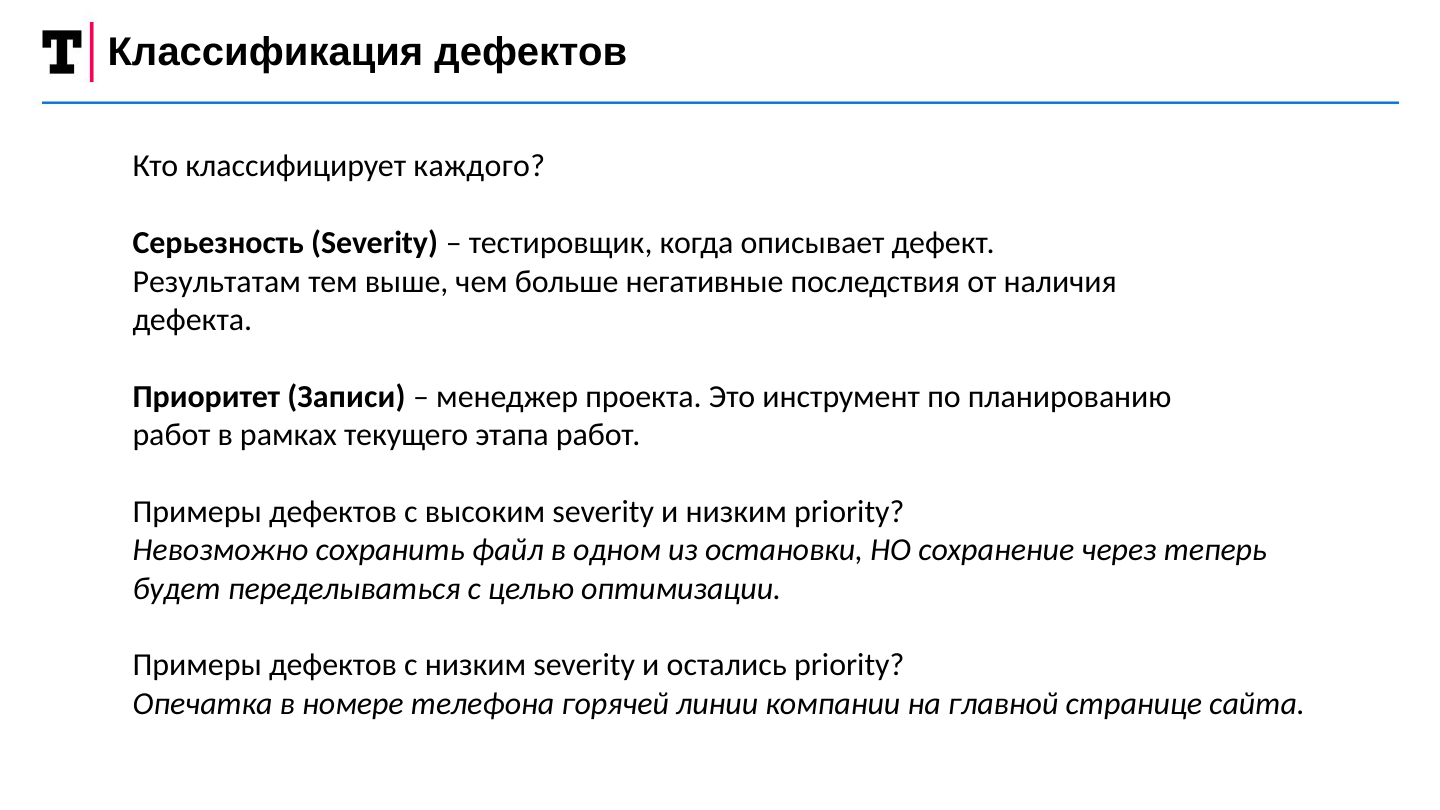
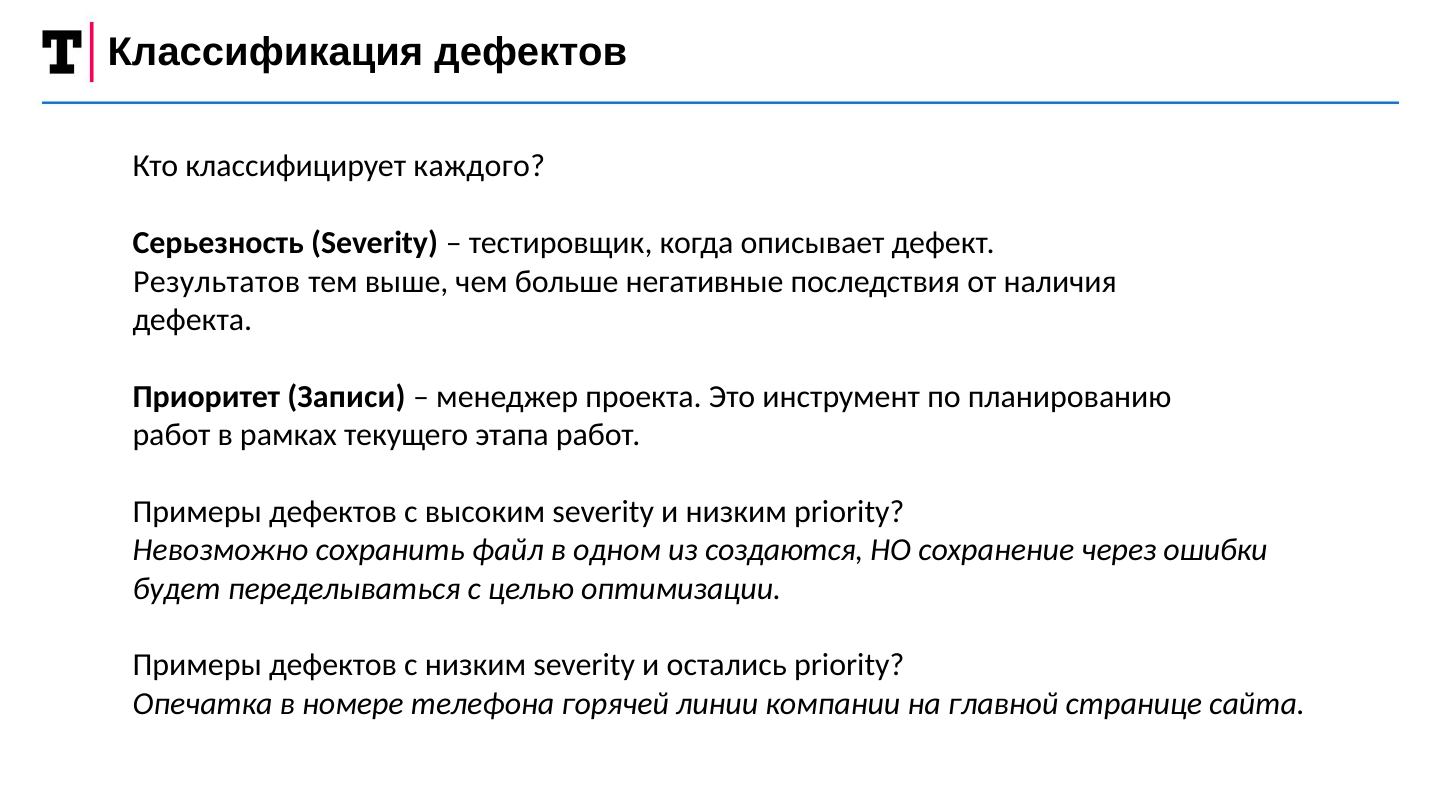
Результатам: Результатам -> Результатов
остановки: остановки -> создаются
теперь: теперь -> ошибки
